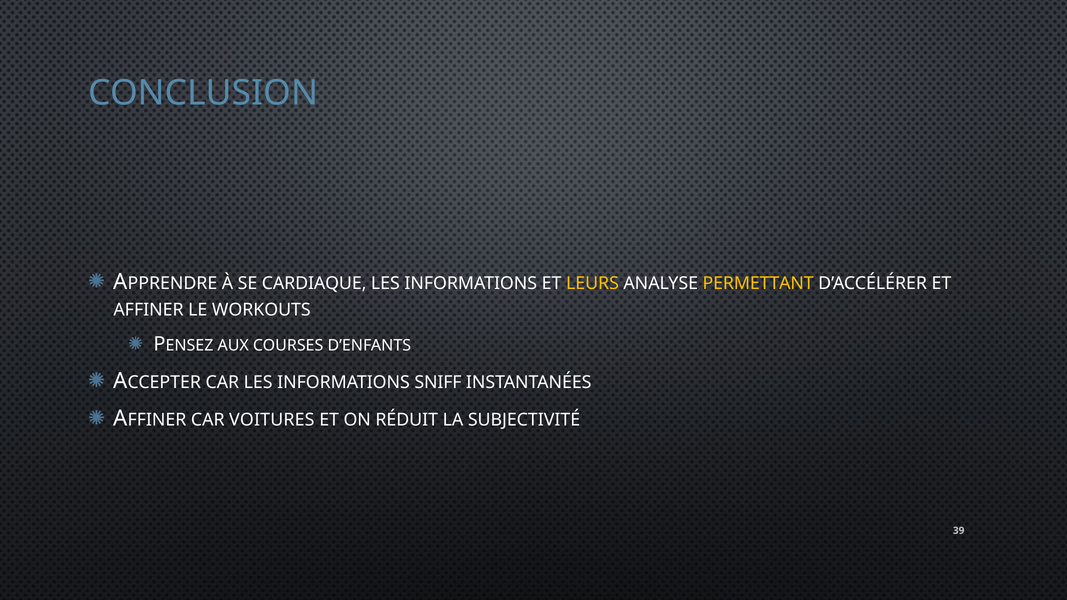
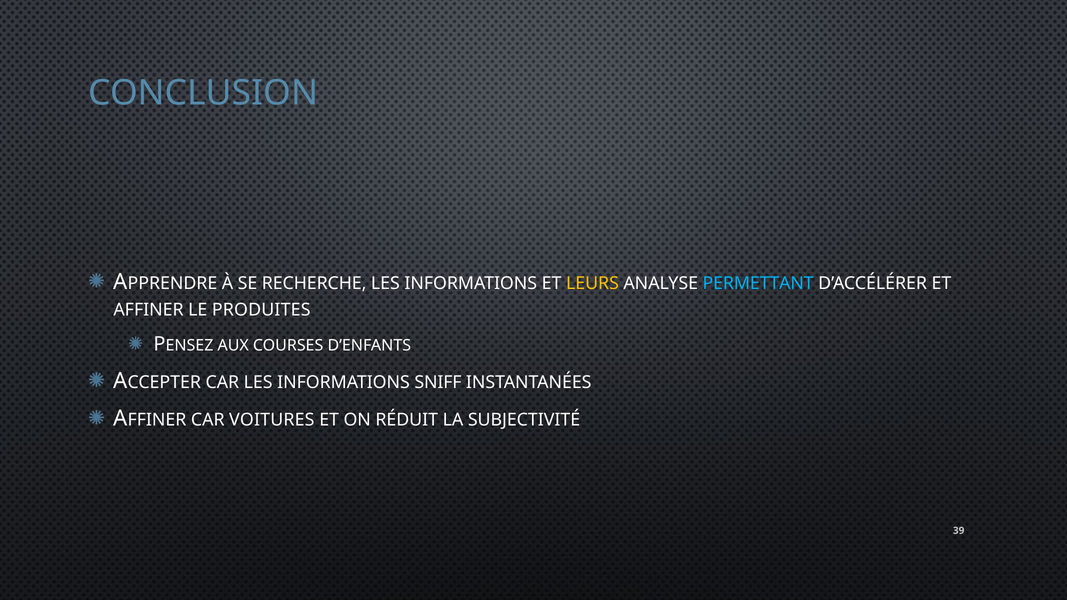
CARDIAQUE: CARDIAQUE -> RECHERCHE
PERMETTANT colour: yellow -> light blue
WORKOUTS: WORKOUTS -> PRODUITES
